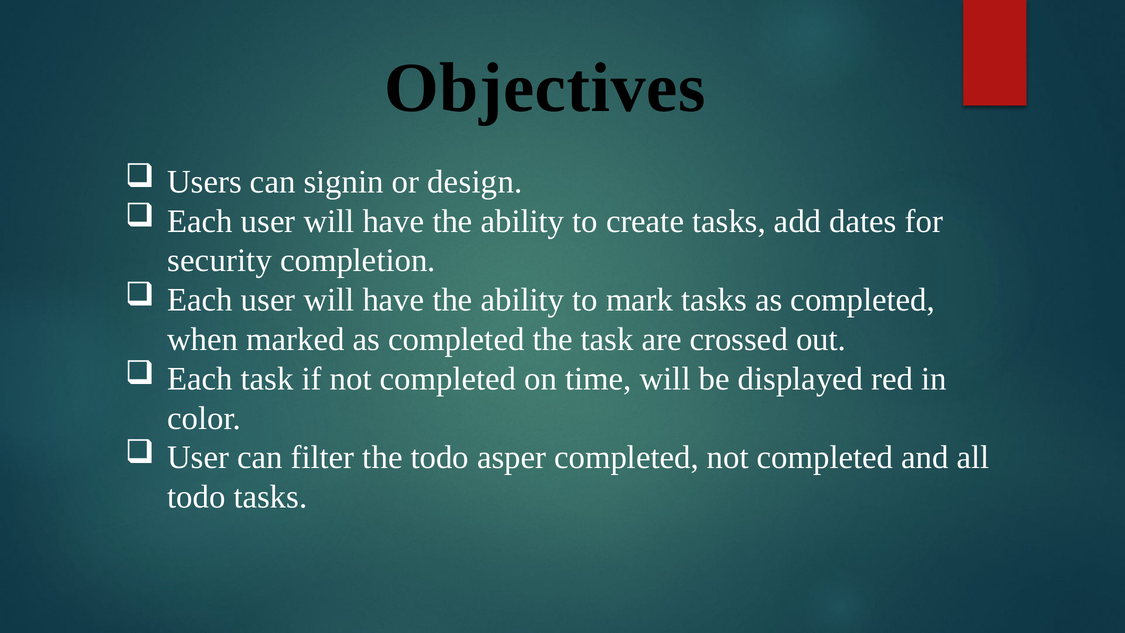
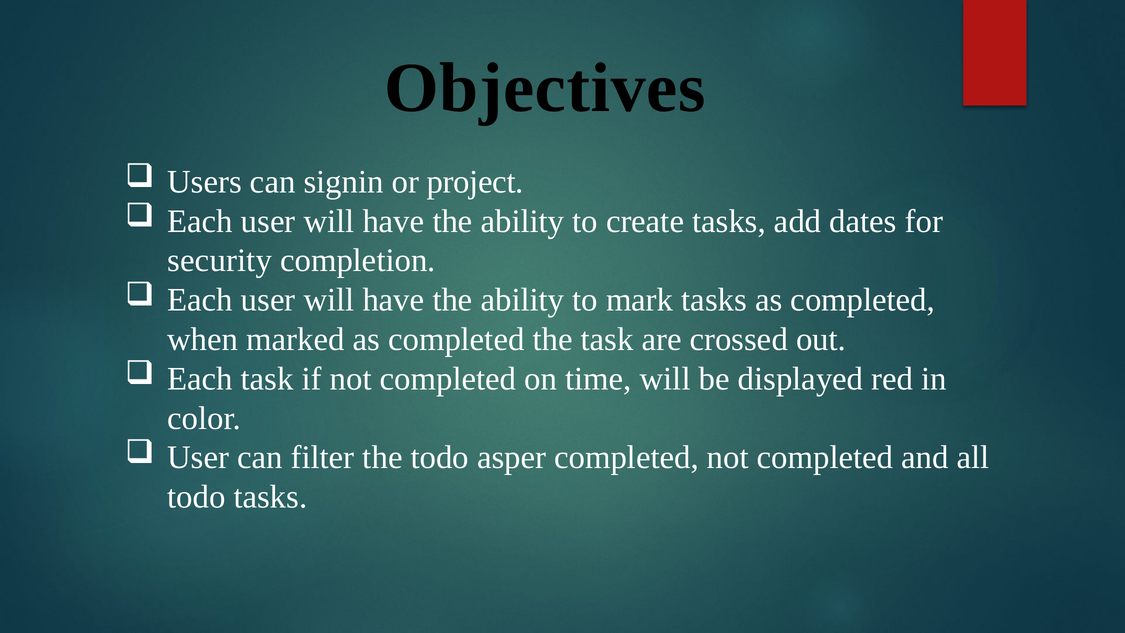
design: design -> project
